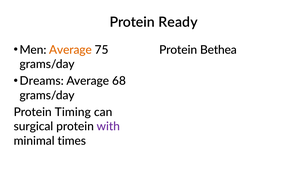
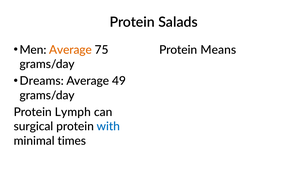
Ready: Ready -> Salads
Bethea: Bethea -> Means
68: 68 -> 49
Timing: Timing -> Lymph
with colour: purple -> blue
